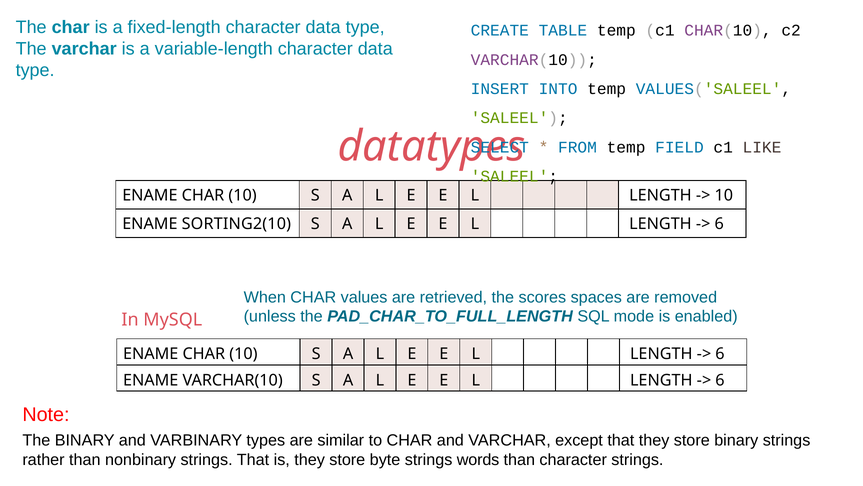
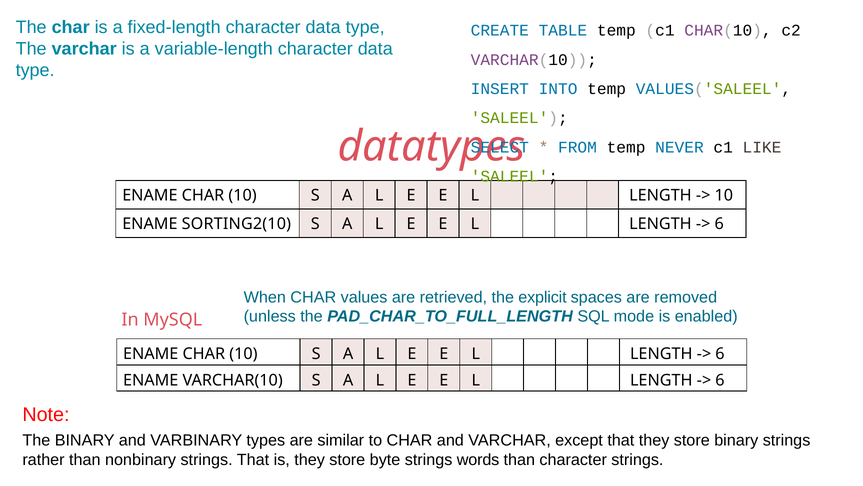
FIELD: FIELD -> NEVER
scores: scores -> explicit
